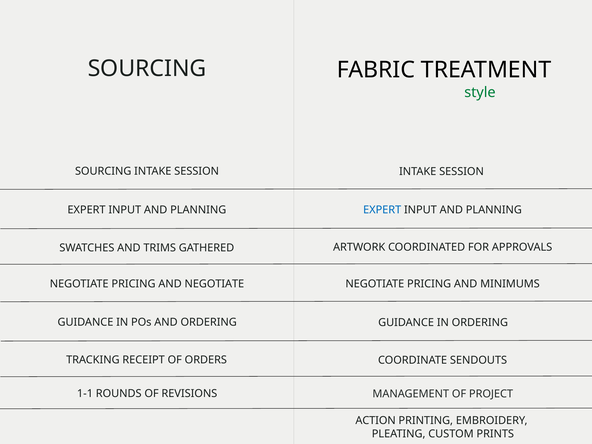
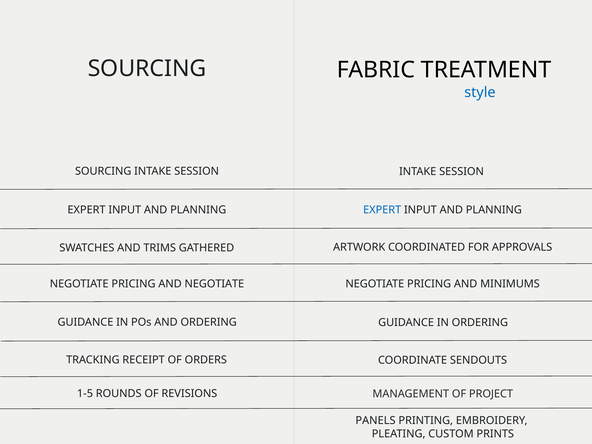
style at (480, 93) colour: green -> blue
1-1: 1-1 -> 1-5
ACTION: ACTION -> PANELS
